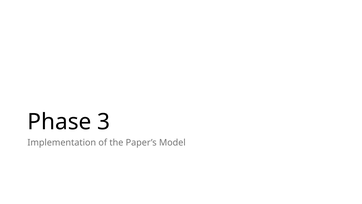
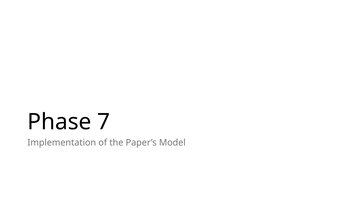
3: 3 -> 7
